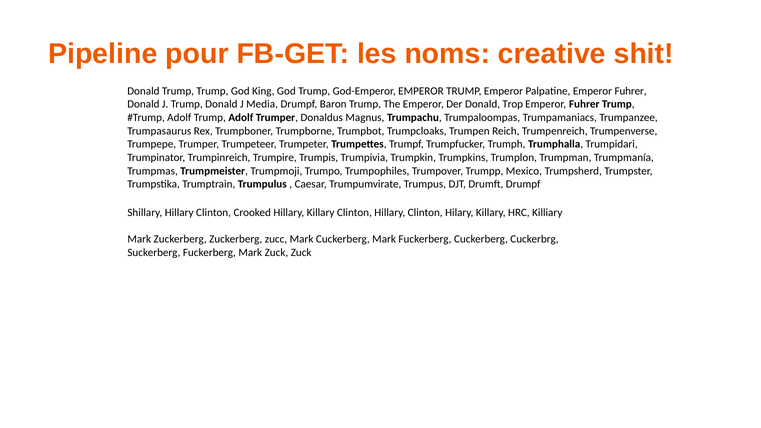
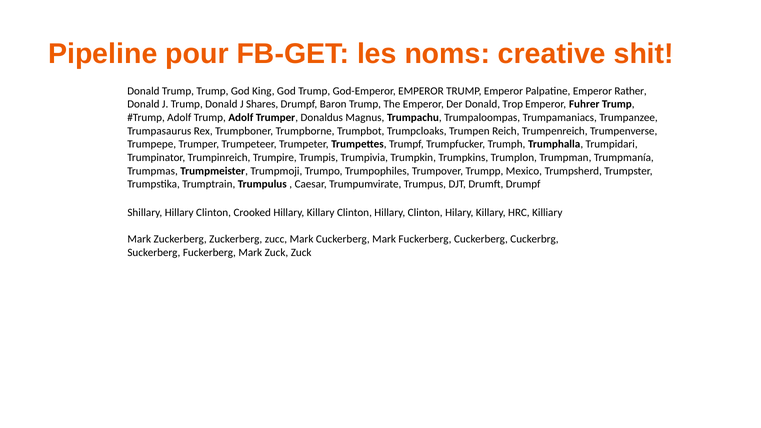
Palpatine Emperor Fuhrer: Fuhrer -> Rather
Media: Media -> Shares
